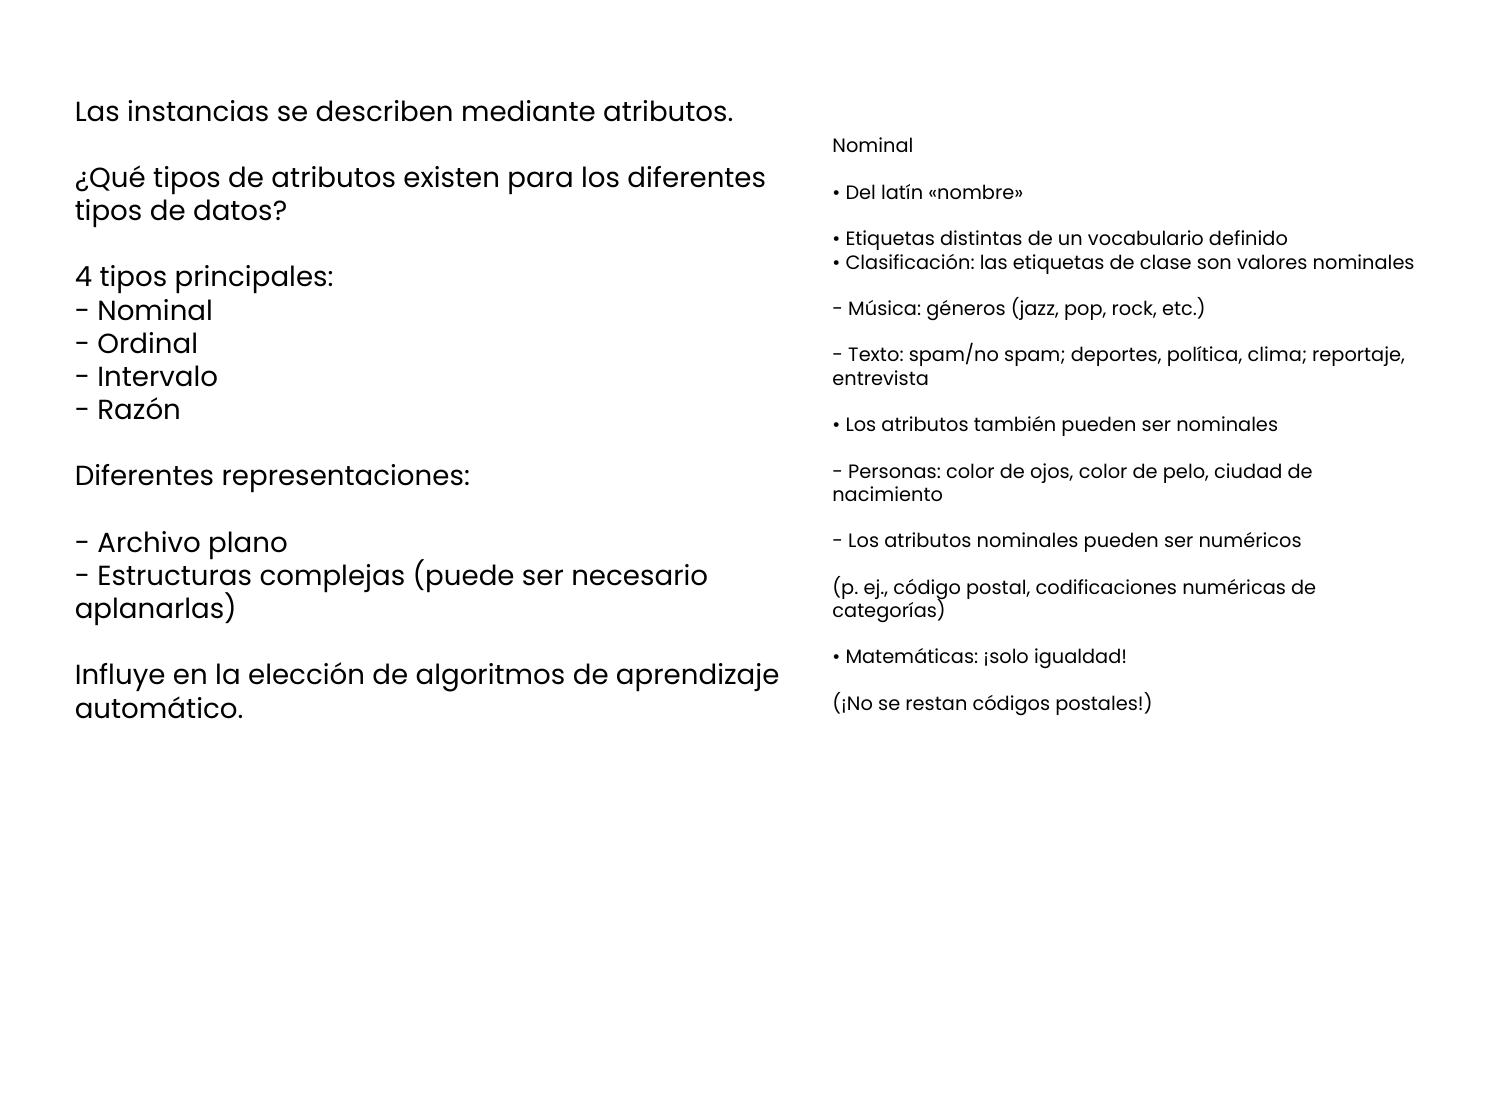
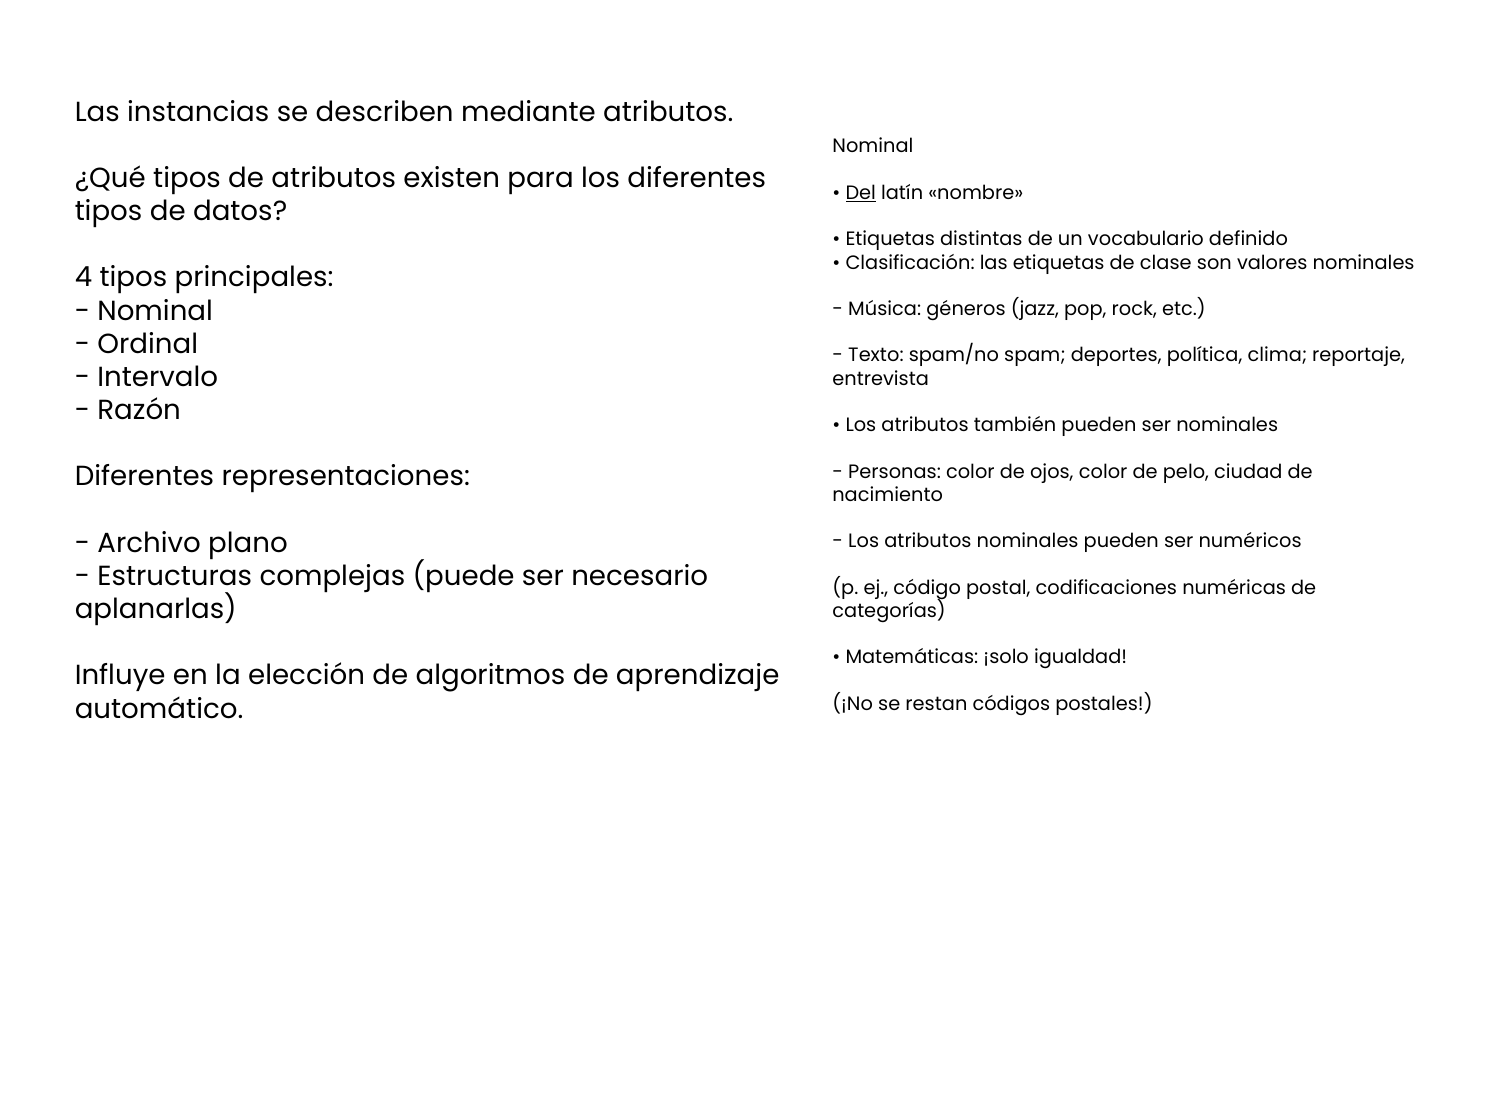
Del underline: none -> present
